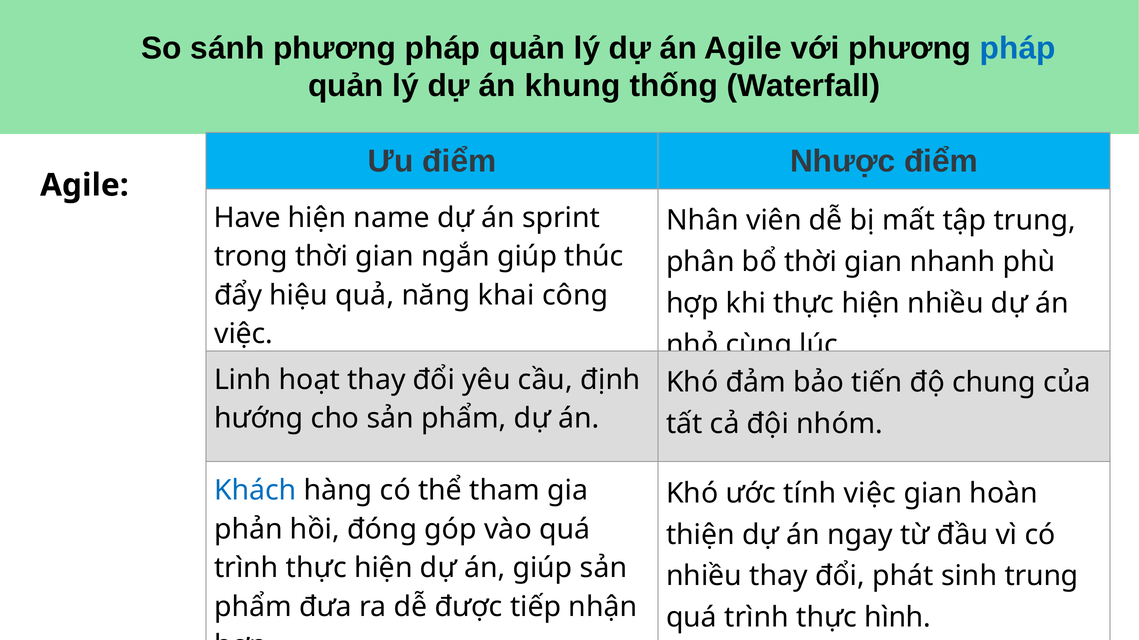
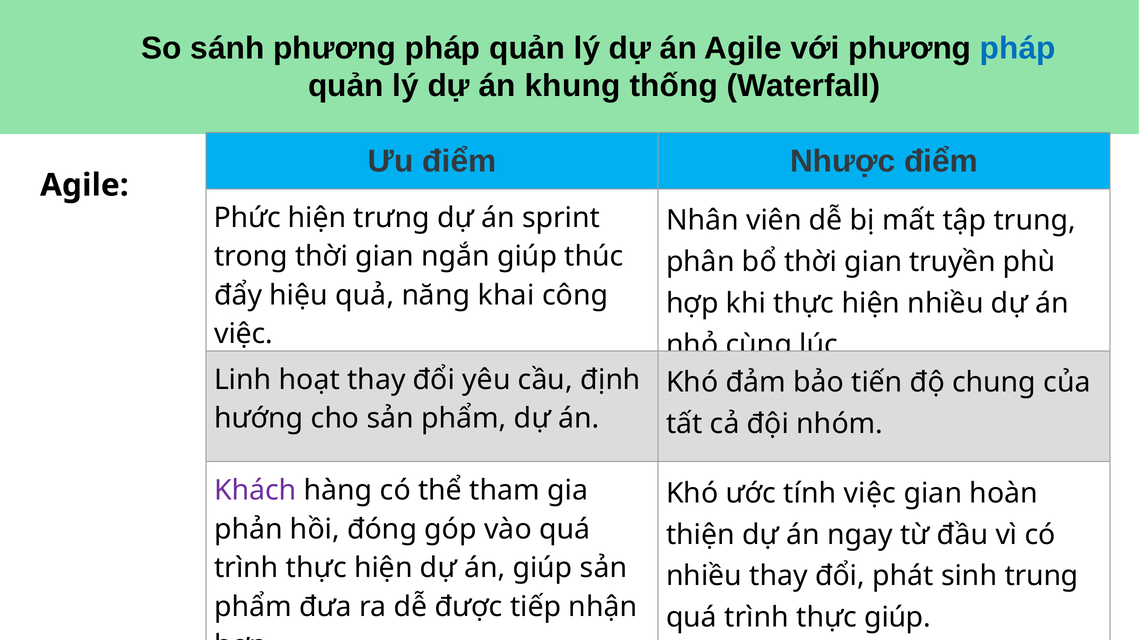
Have: Have -> Phức
name: name -> trưng
nhanh: nhanh -> truyền
Khách colour: blue -> purple
thực hình: hình -> giúp
